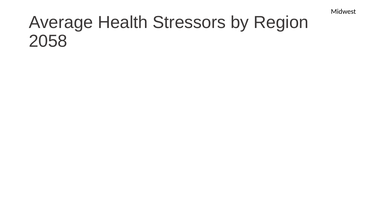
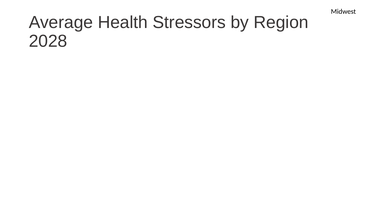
2058: 2058 -> 2028
